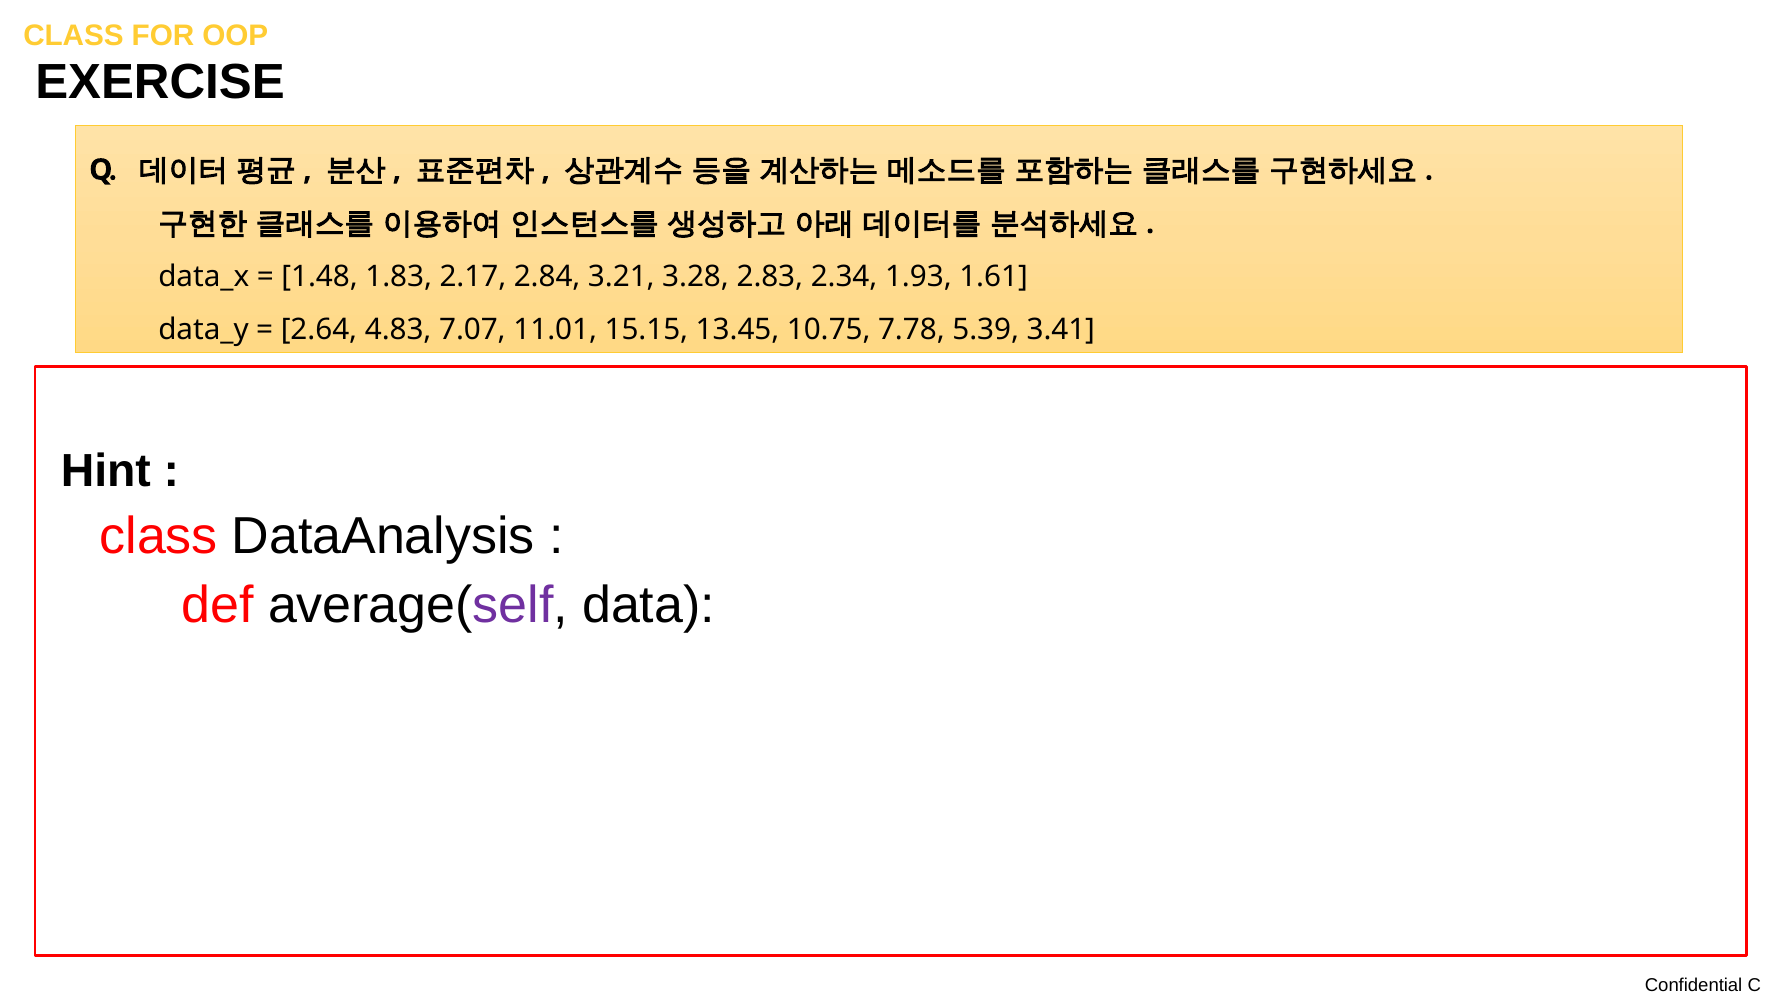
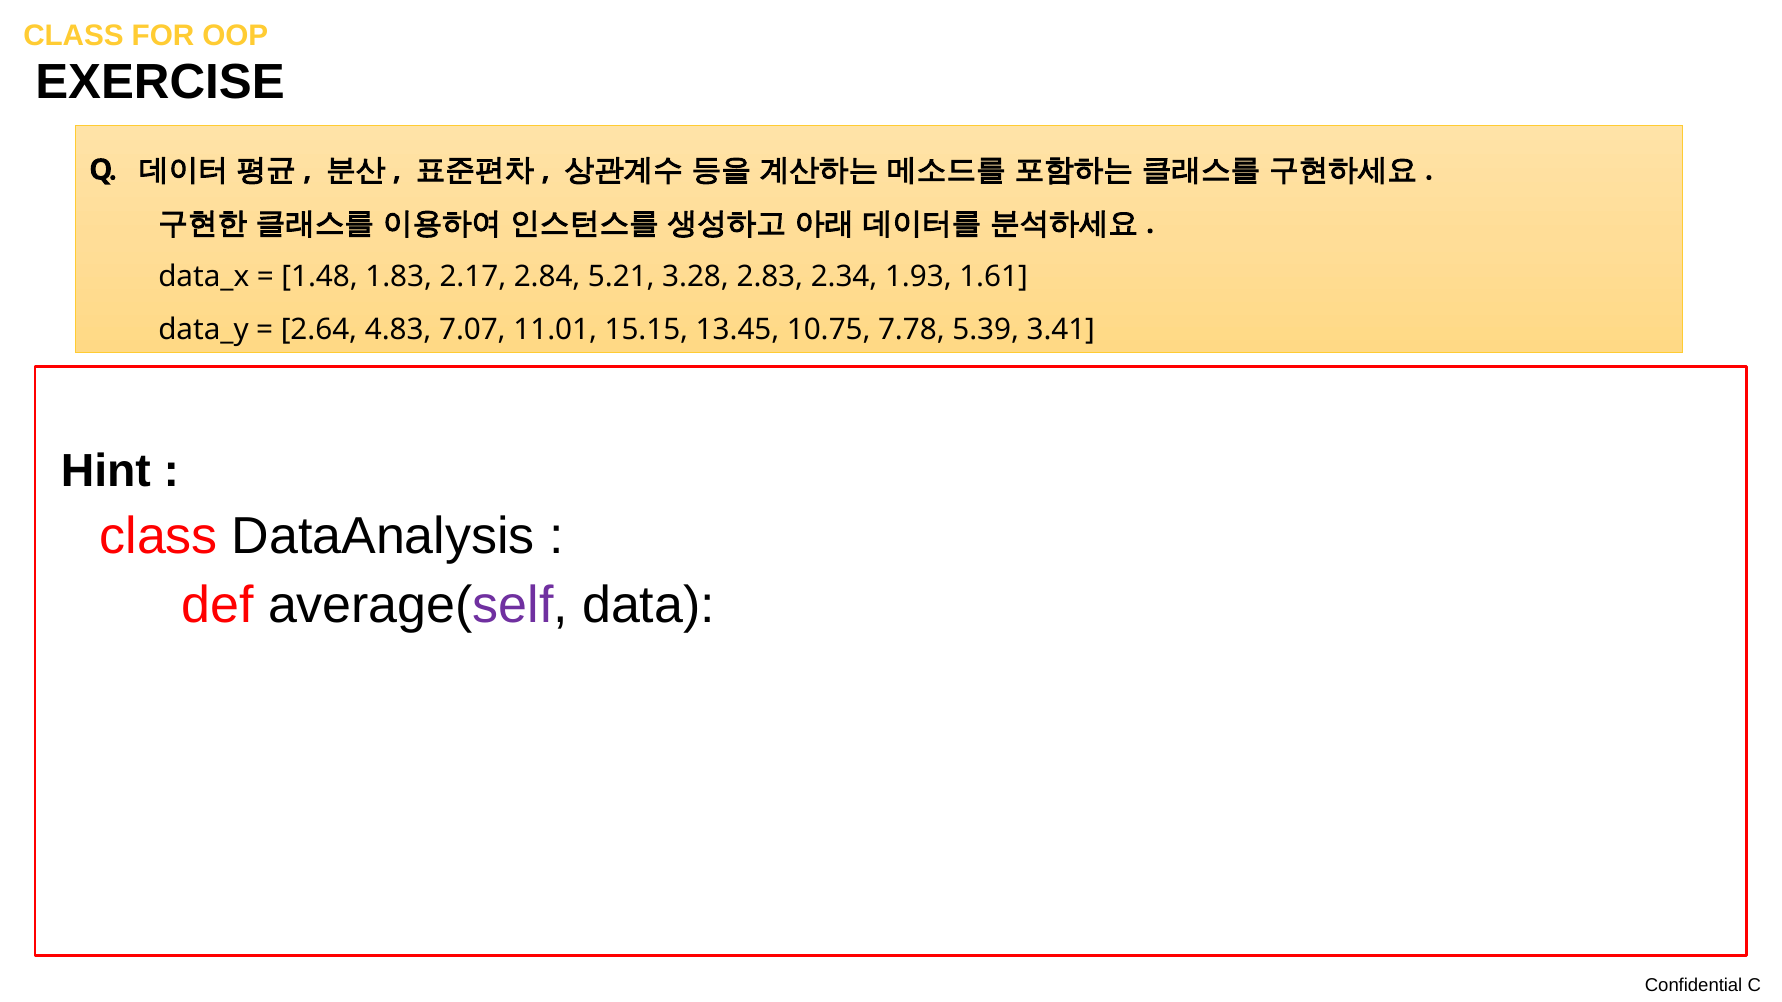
3.21: 3.21 -> 5.21
